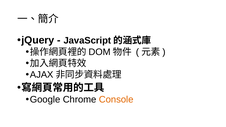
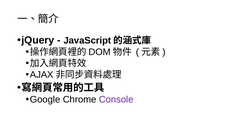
Console colour: orange -> purple
